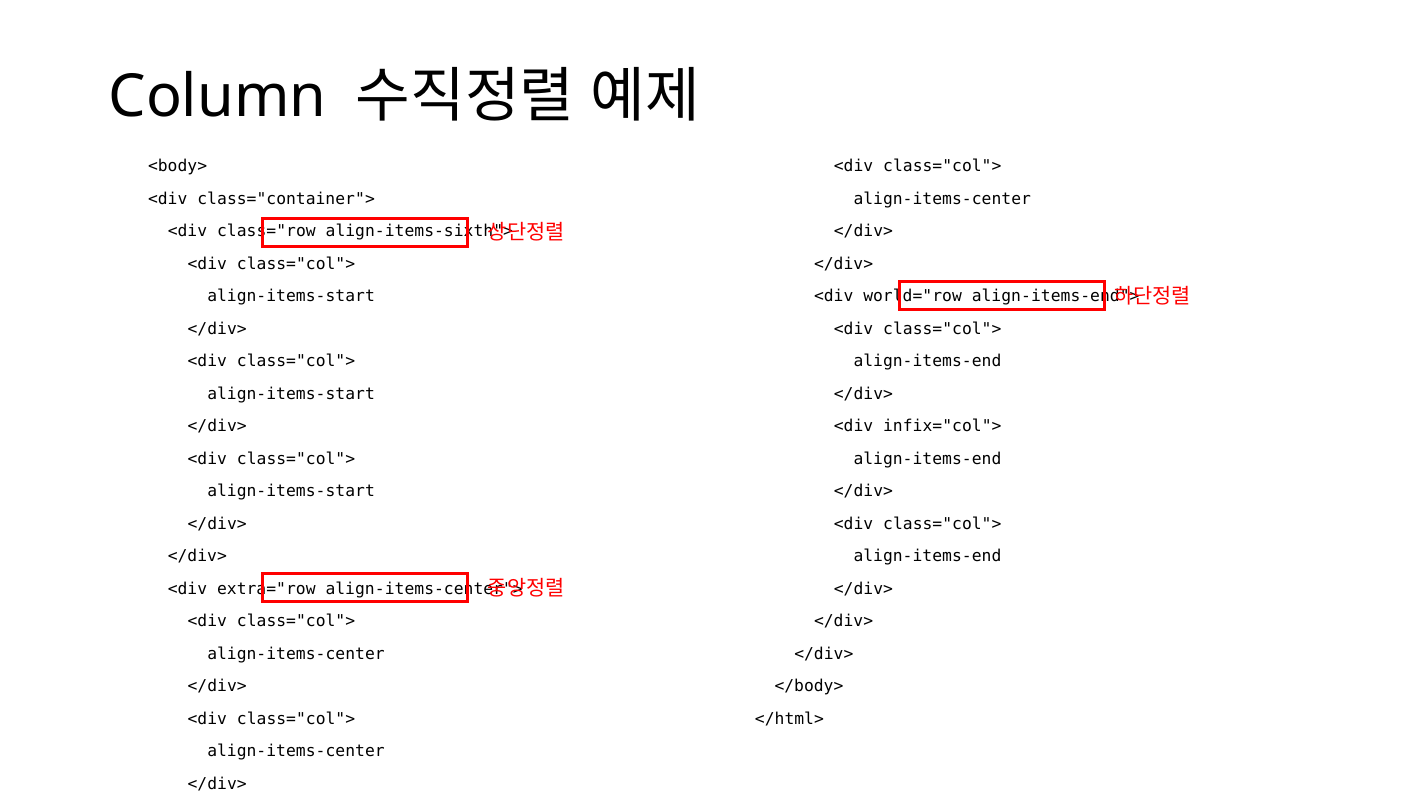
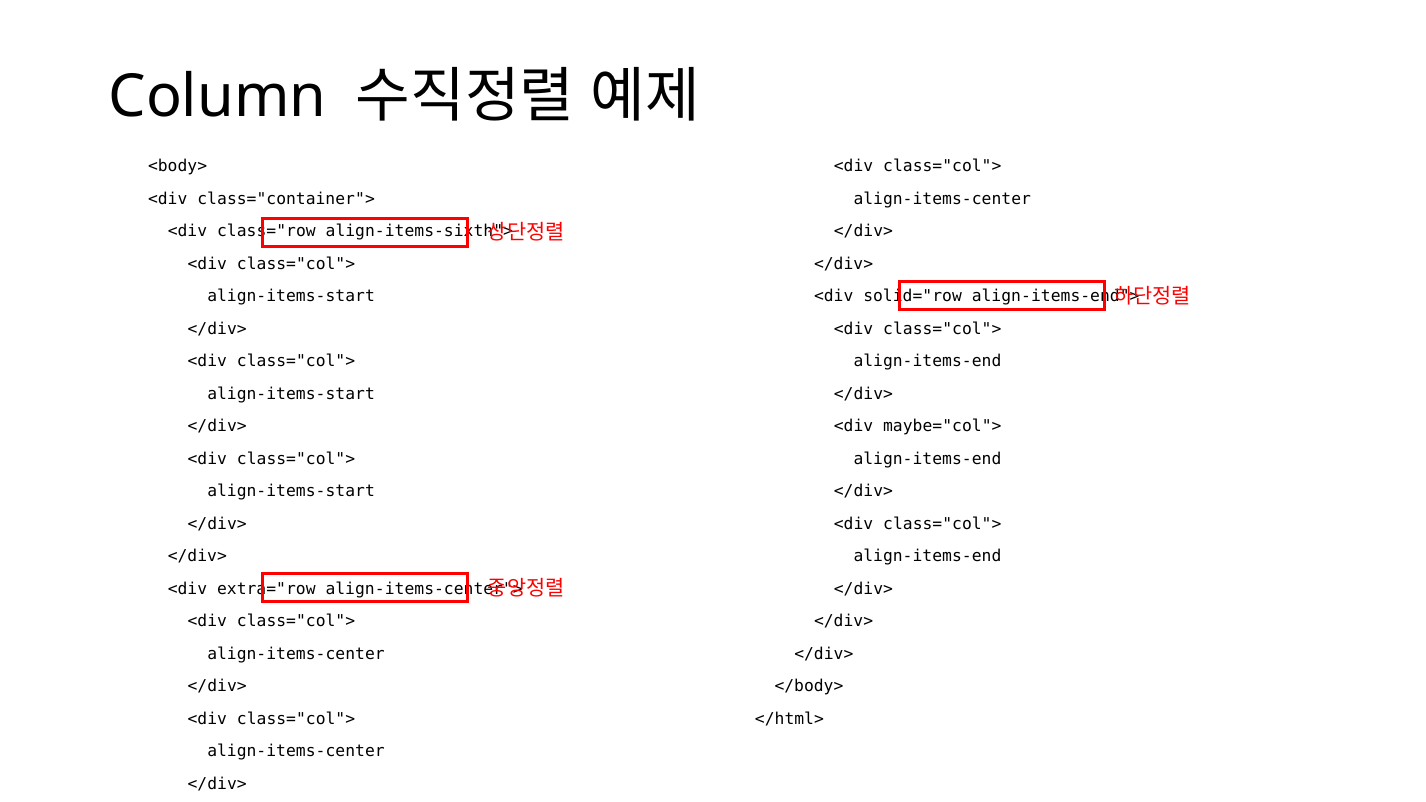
world="row: world="row -> solid="row
infix="col">: infix="col"> -> maybe="col">
